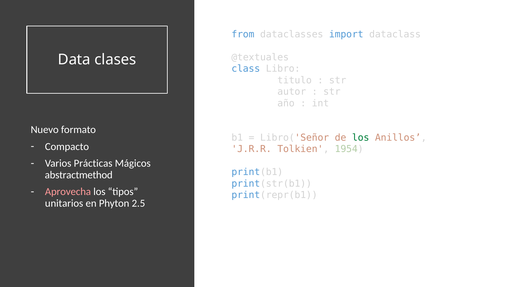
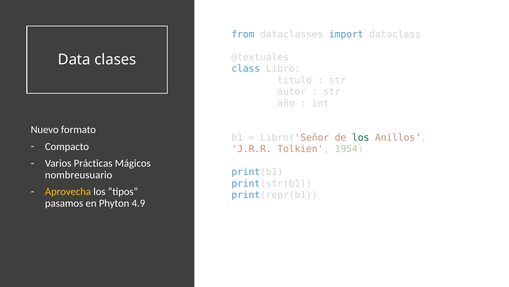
abstractmethod: abstractmethod -> nombreusuario
Aprovecha colour: pink -> yellow
unitarios: unitarios -> pasamos
2.5: 2.5 -> 4.9
